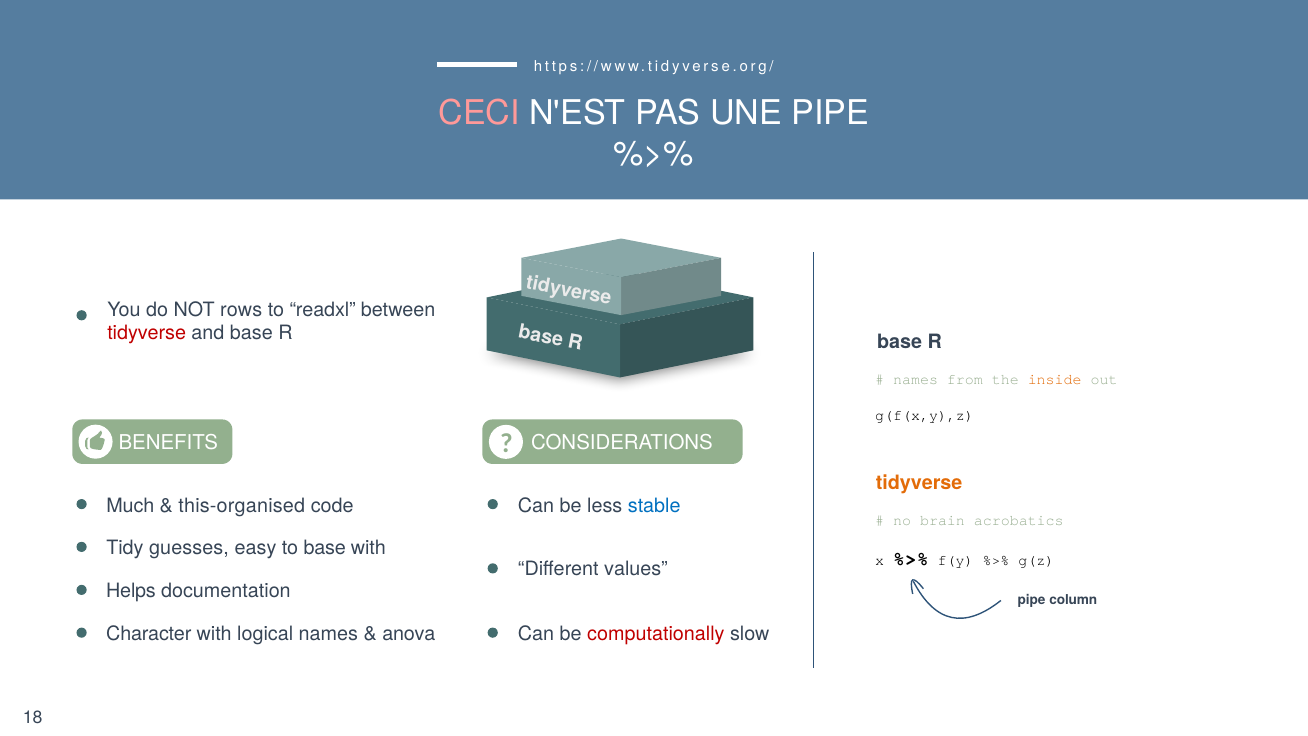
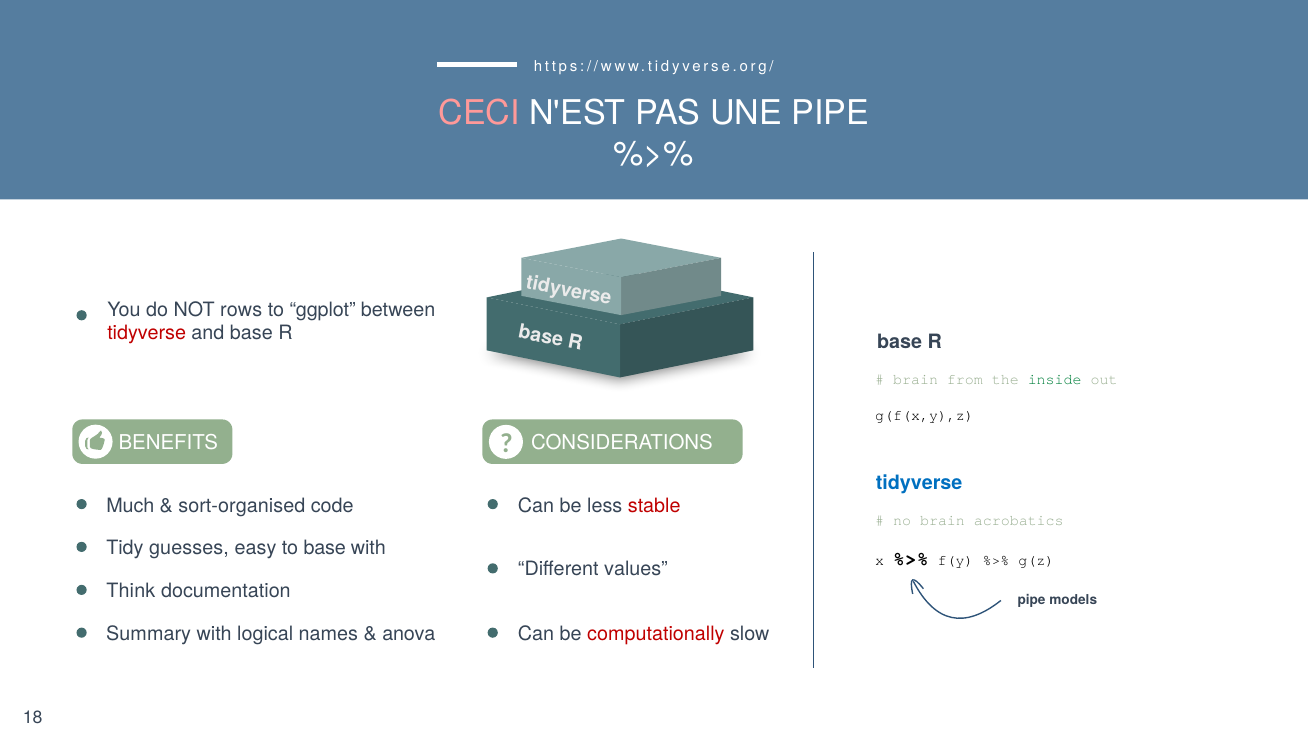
readxl: readxl -> ggplot
names at (916, 379): names -> brain
inside colour: orange -> green
tidyverse at (919, 483) colour: orange -> blue
this-organised: this-organised -> sort-organised
stable colour: blue -> red
Helps: Helps -> Think
column: column -> models
Character: Character -> Summary
